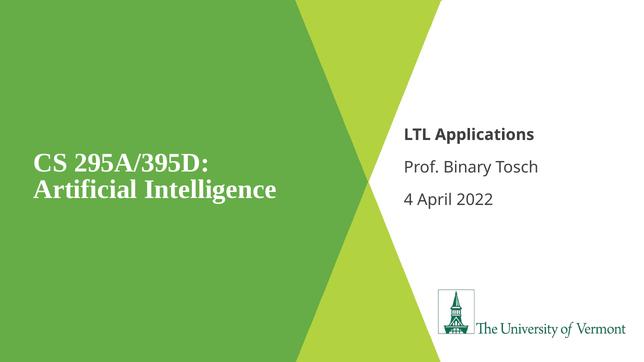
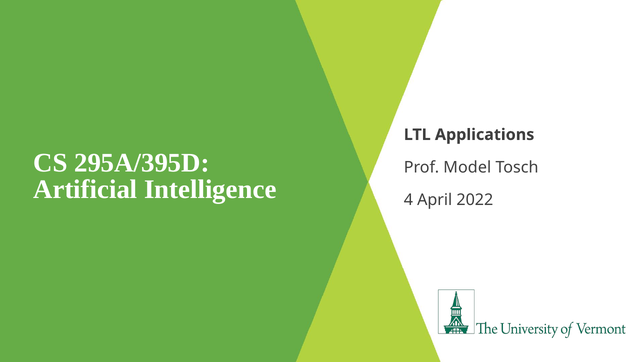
Binary: Binary -> Model
